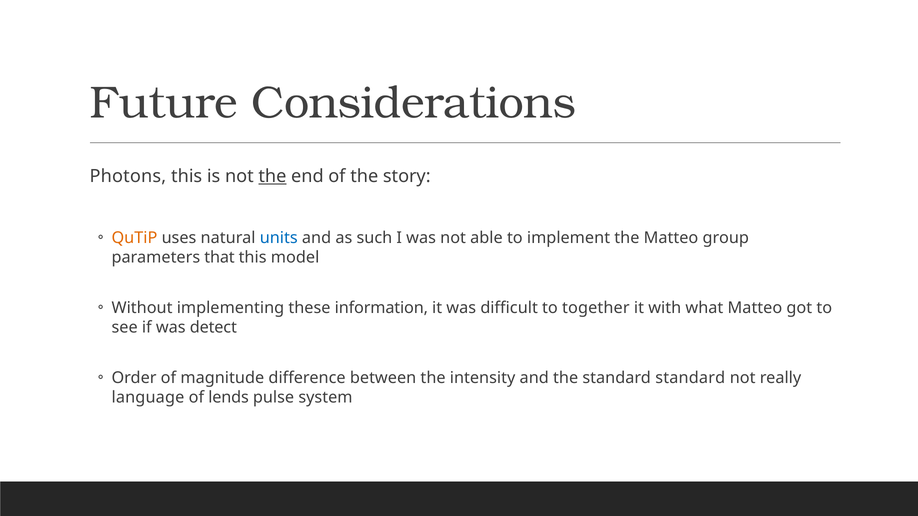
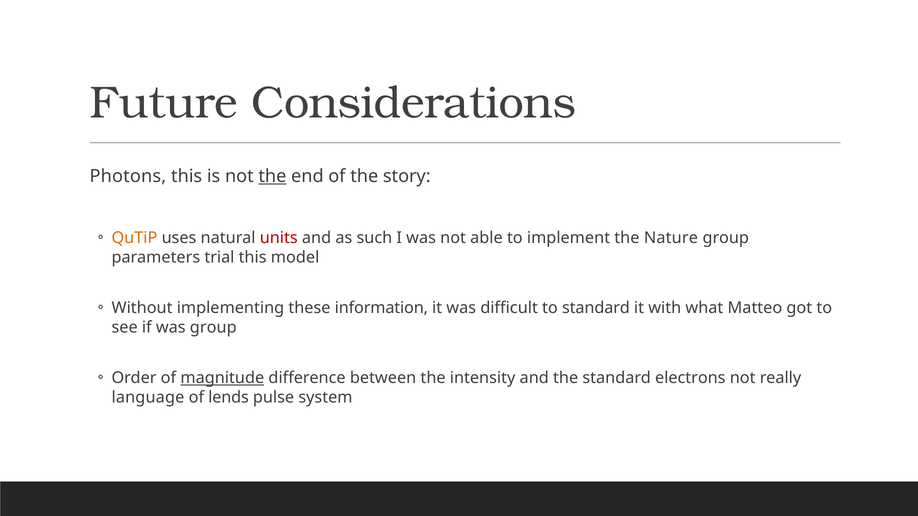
units colour: blue -> red
the Matteo: Matteo -> Nature
that: that -> trial
to together: together -> standard
was detect: detect -> group
magnitude underline: none -> present
standard standard: standard -> electrons
